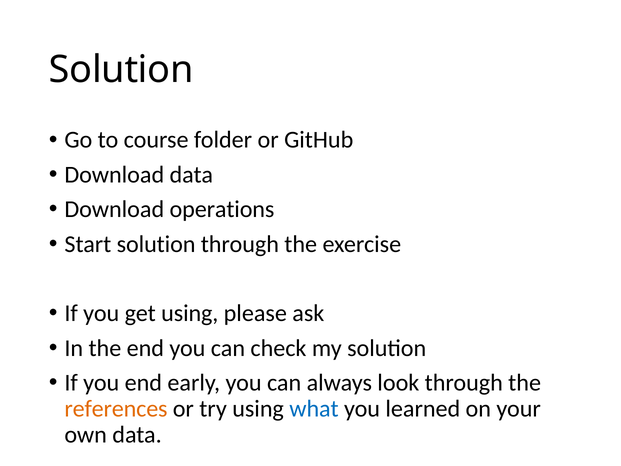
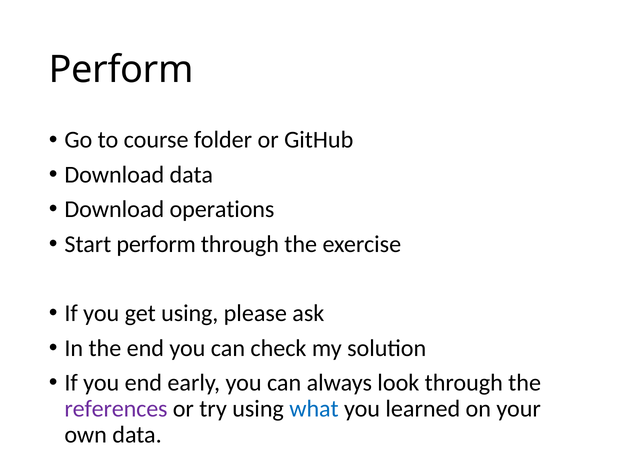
Solution at (121, 70): Solution -> Perform
Start solution: solution -> perform
references colour: orange -> purple
